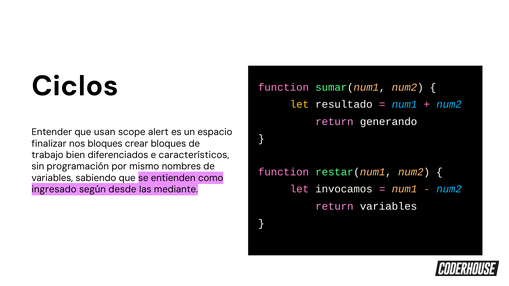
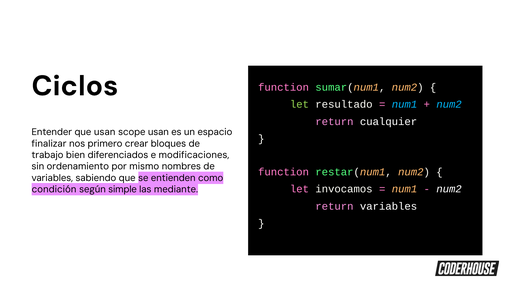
let at (299, 105) colour: yellow -> light green
generando: generando -> cualquier
scope alert: alert -> usan
nos bloques: bloques -> primero
característicos: característicos -> modificaciones
programación: programación -> ordenamiento
num2 at (449, 189) colour: light blue -> white
ingresado: ingresado -> condición
desde: desde -> simple
